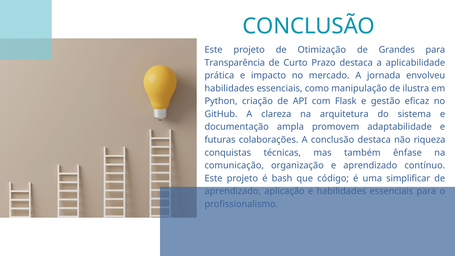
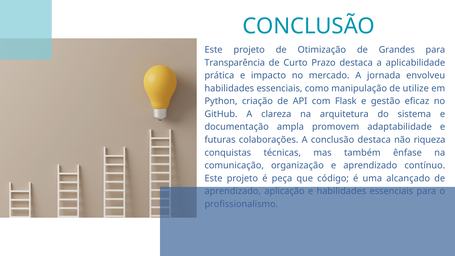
ilustra: ilustra -> utilize
bash: bash -> peça
simplificar: simplificar -> alcançado
